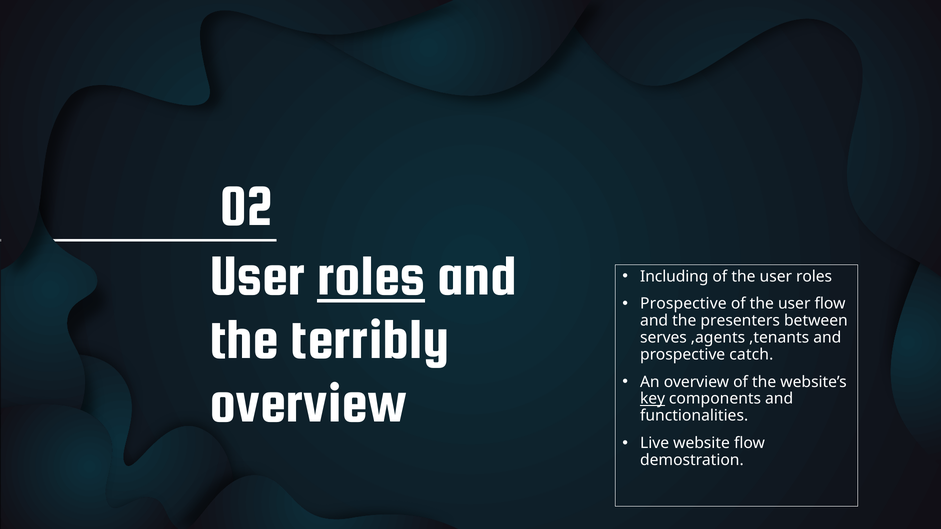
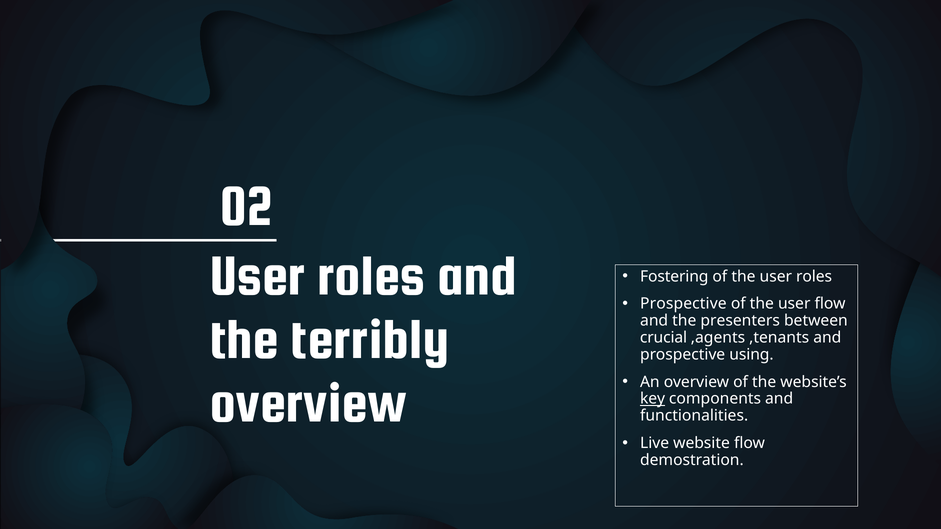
roles at (371, 276) underline: present -> none
Including: Including -> Fostering
serves: serves -> crucial
catch: catch -> using
